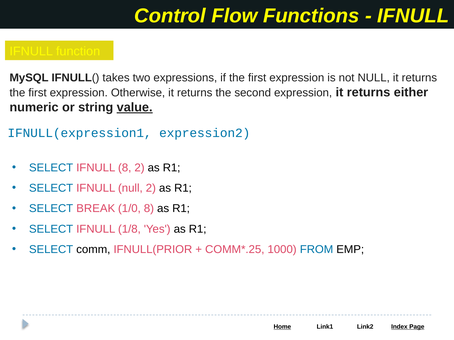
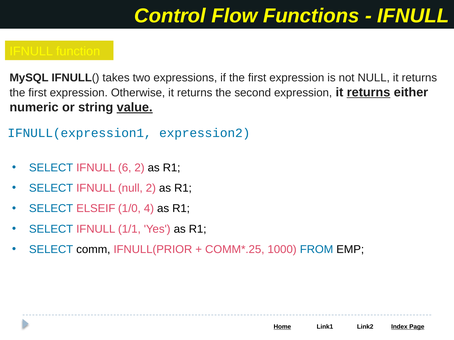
returns at (369, 92) underline: none -> present
IFNULL 8: 8 -> 6
BREAK: BREAK -> ELSEIF
1/0 8: 8 -> 4
1/8: 1/8 -> 1/1
